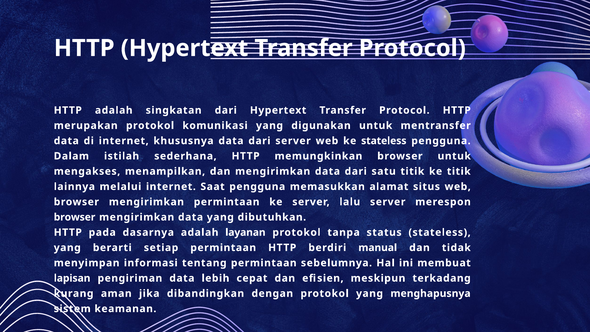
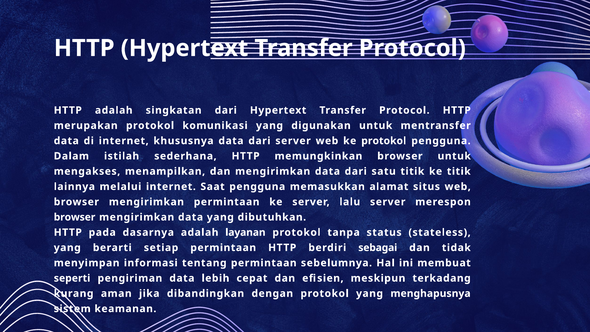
ke stateless: stateless -> protokol
manual: manual -> sebagai
lapisan: lapisan -> seperti
